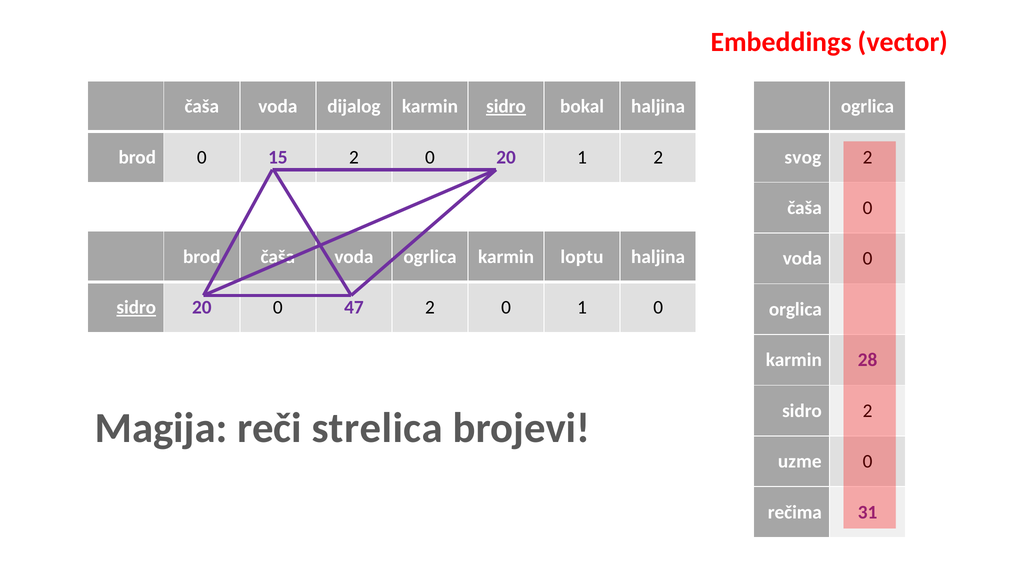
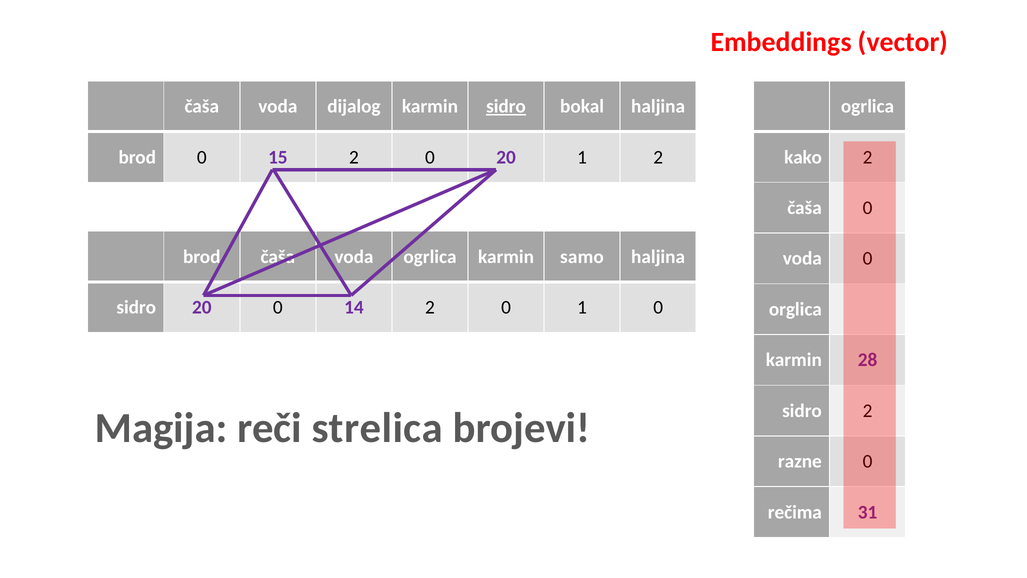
svog: svog -> kako
loptu: loptu -> samo
sidro at (136, 307) underline: present -> none
47: 47 -> 14
uzme: uzme -> razne
